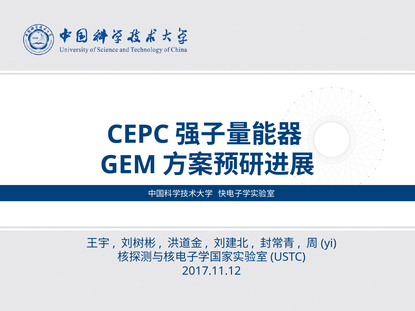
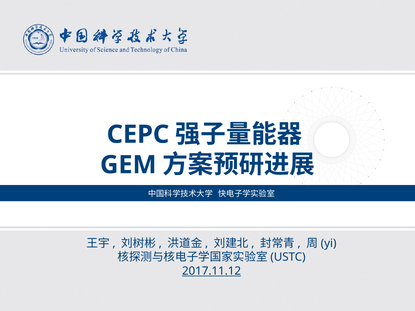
2017.11.12 underline: none -> present
